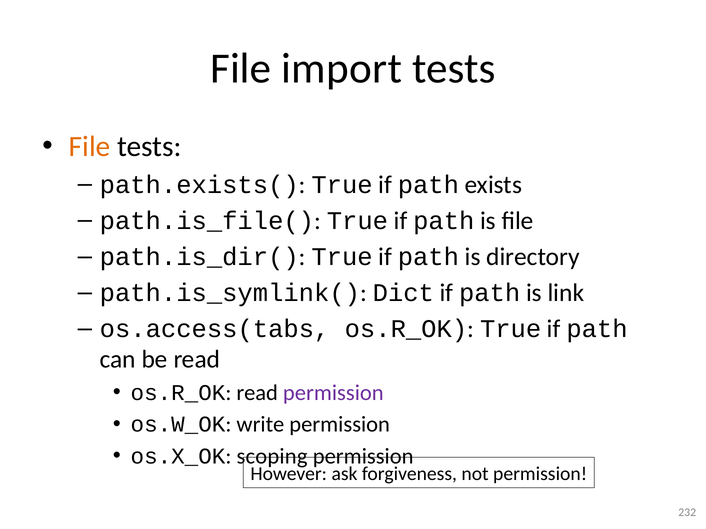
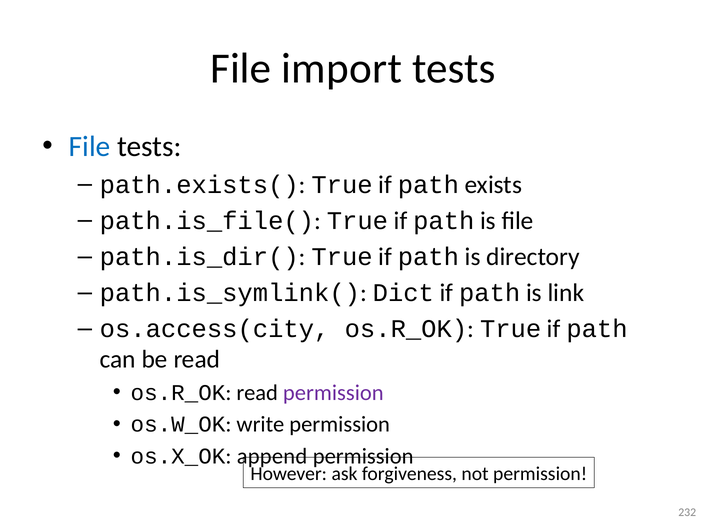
File at (90, 147) colour: orange -> blue
os.access(tabs: os.access(tabs -> os.access(city
scoping: scoping -> append
